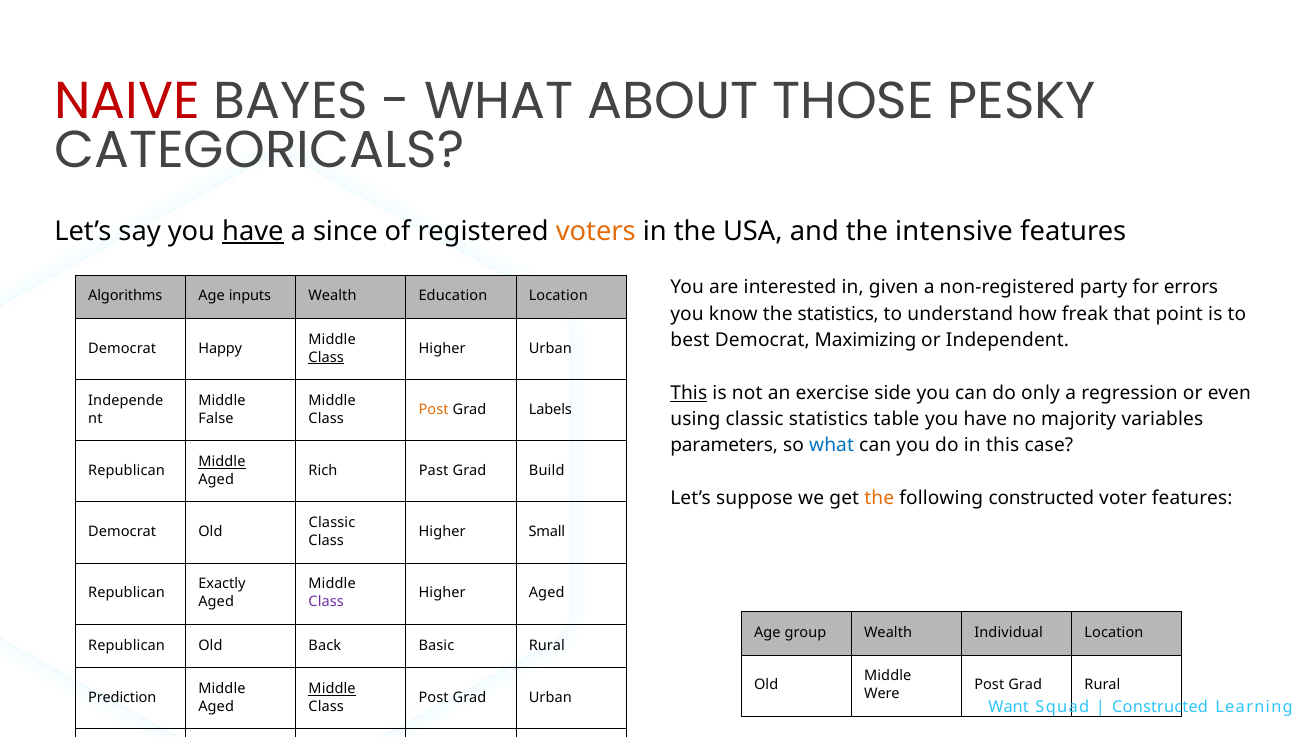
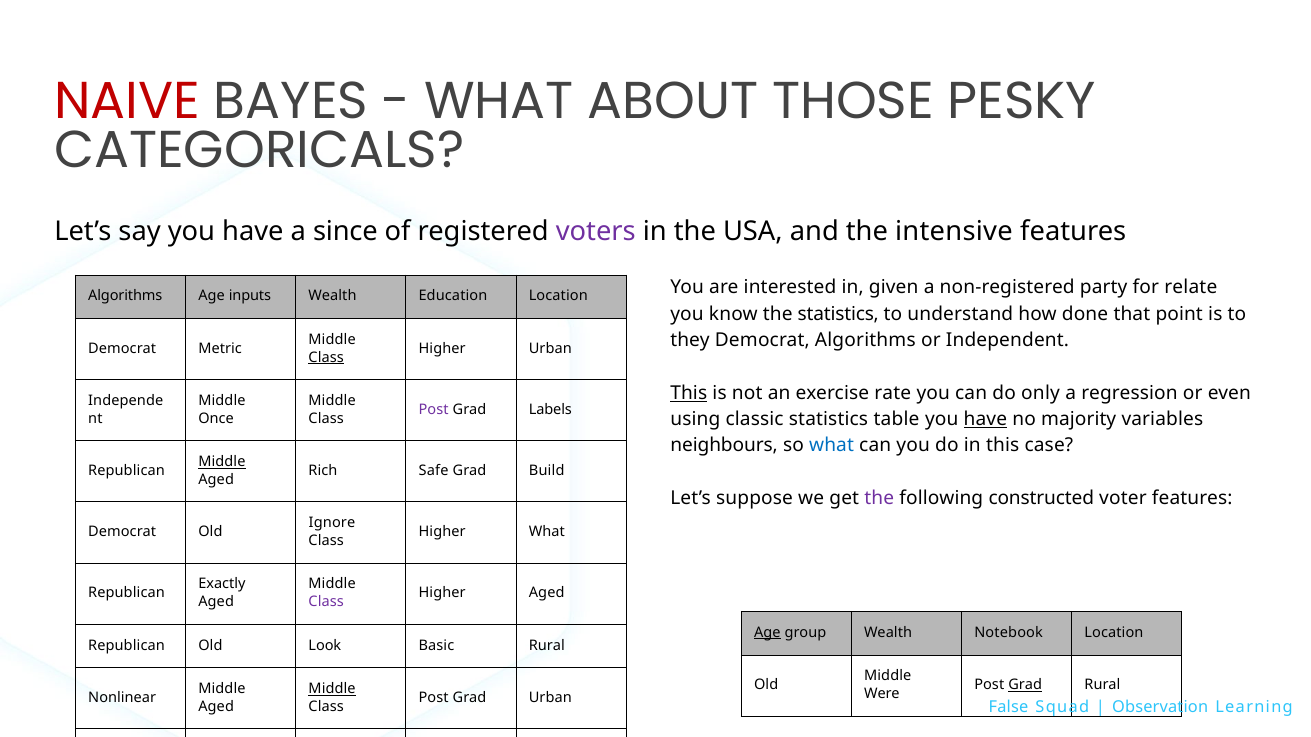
have at (253, 231) underline: present -> none
voters colour: orange -> purple
errors: errors -> relate
freak: freak -> done
best: best -> they
Democrat Maximizing: Maximizing -> Algorithms
Happy: Happy -> Metric
side: side -> rate
Post at (434, 410) colour: orange -> purple
have at (985, 420) underline: none -> present
False: False -> Once
parameters: parameters -> neighbours
Past: Past -> Safe
the at (879, 499) colour: orange -> purple
Classic at (332, 523): Classic -> Ignore
Higher Small: Small -> What
Age at (767, 633) underline: none -> present
Individual: Individual -> Notebook
Back: Back -> Look
Grad at (1025, 685) underline: none -> present
Prediction: Prediction -> Nonlinear
Want: Want -> False
Constructed at (1160, 708): Constructed -> Observation
